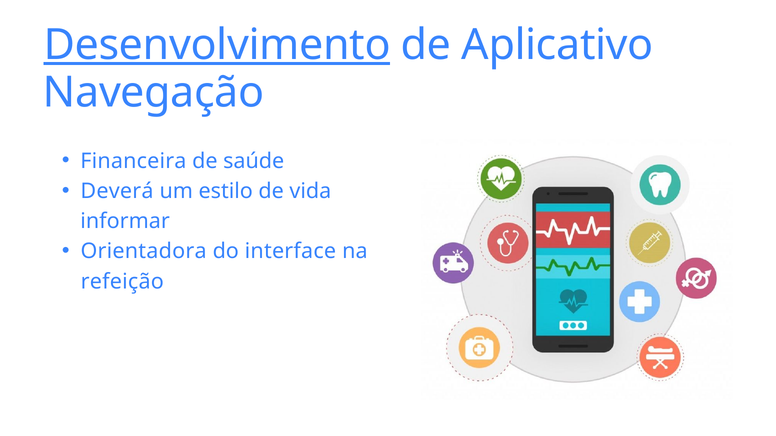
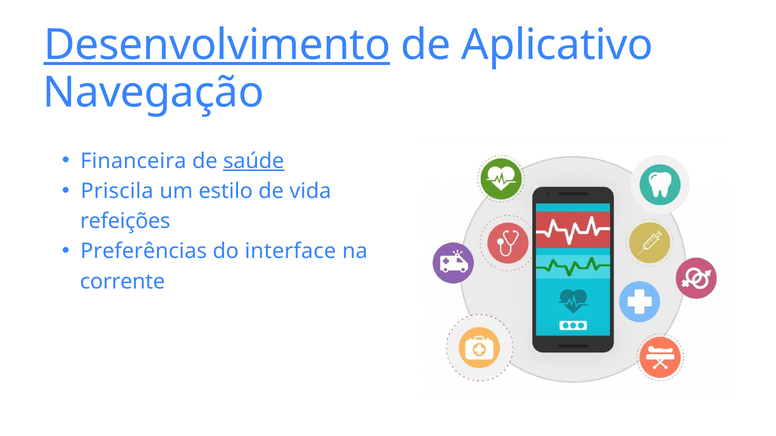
saúde underline: none -> present
Deverá: Deverá -> Priscila
informar: informar -> refeições
Orientadora: Orientadora -> Preferências
refeição: refeição -> corrente
